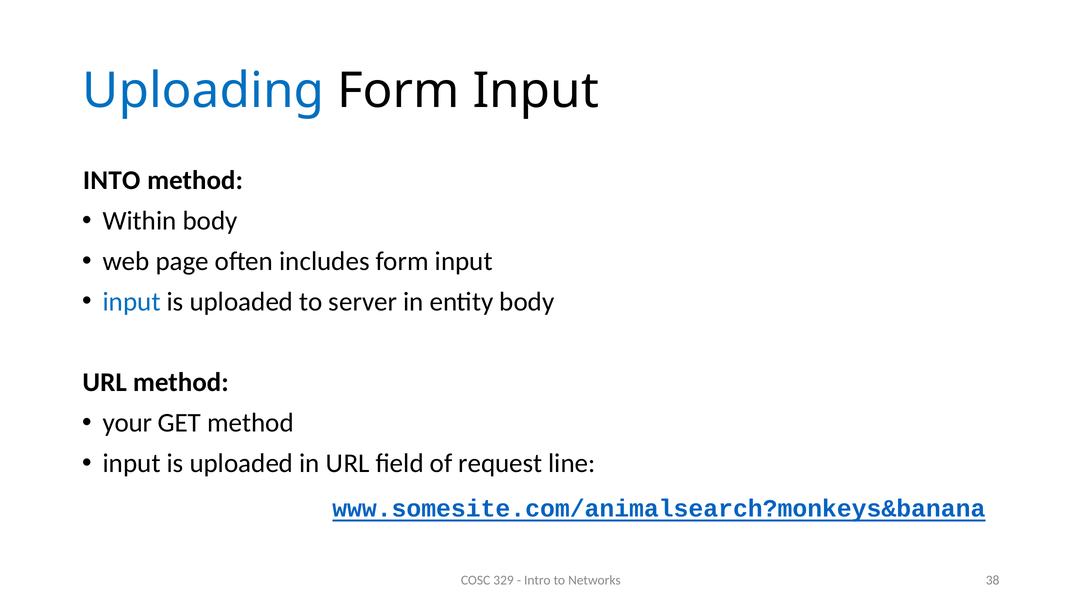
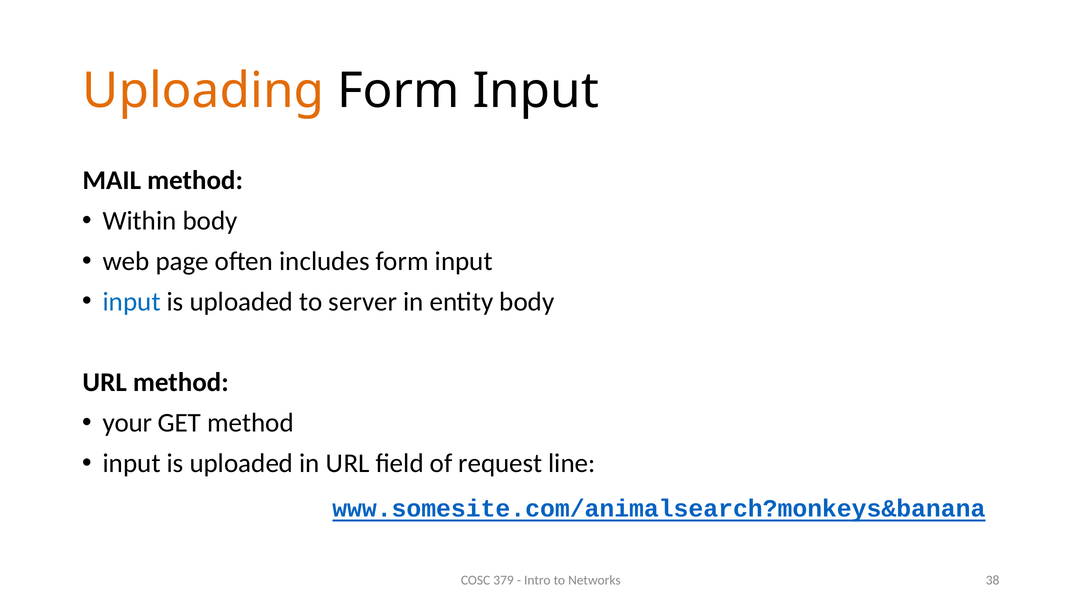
Uploading colour: blue -> orange
INTO: INTO -> MAIL
329: 329 -> 379
